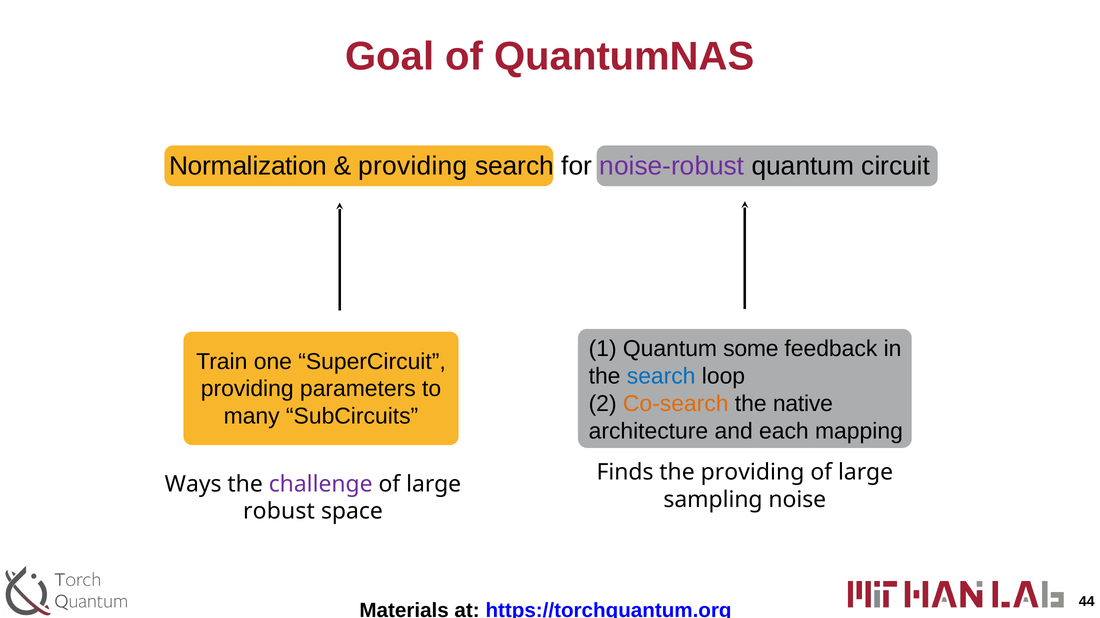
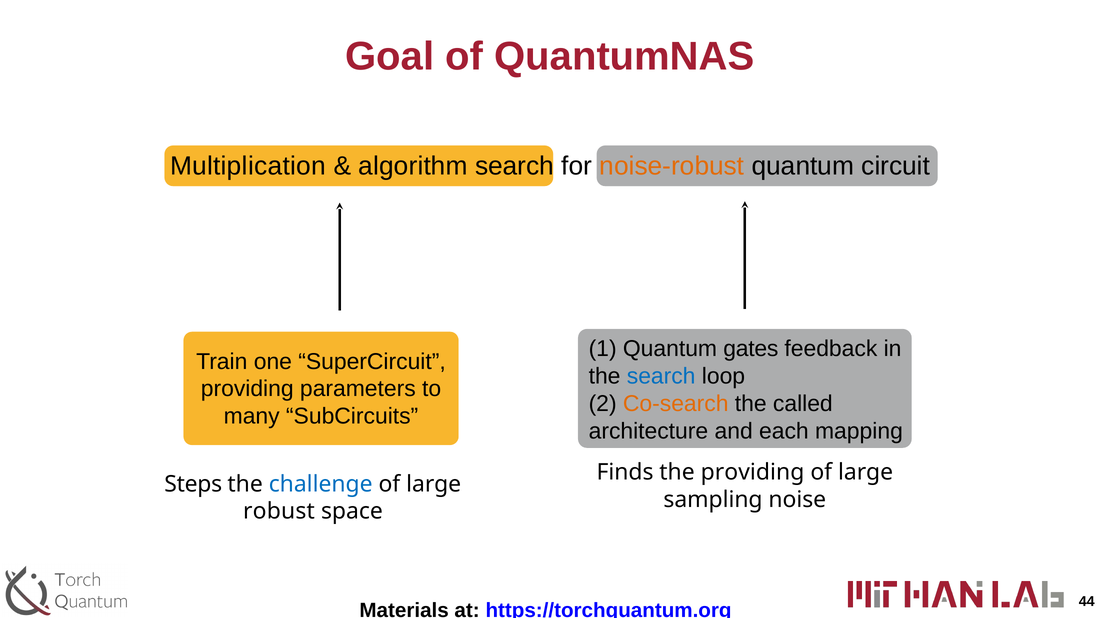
Normalization: Normalization -> Multiplication
providing at (413, 166): providing -> algorithm
noise-robust colour: purple -> orange
some: some -> gates
native: native -> called
Ways: Ways -> Steps
challenge colour: purple -> blue
